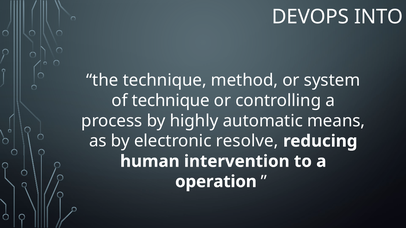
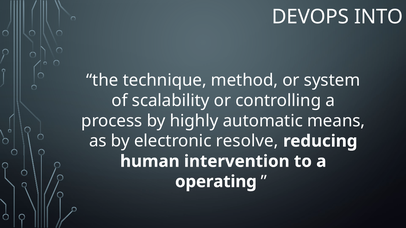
of technique: technique -> scalability
operation: operation -> operating
